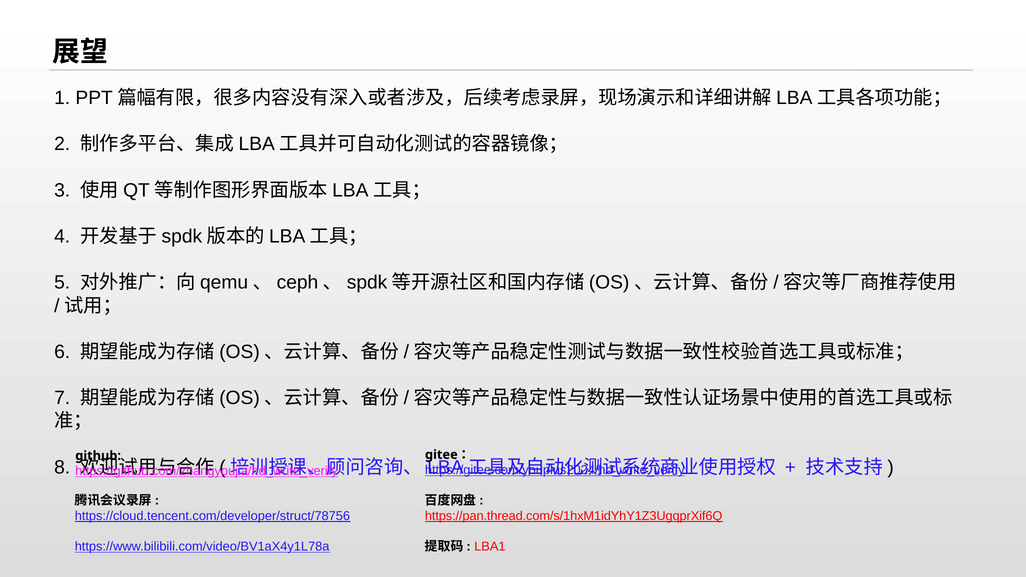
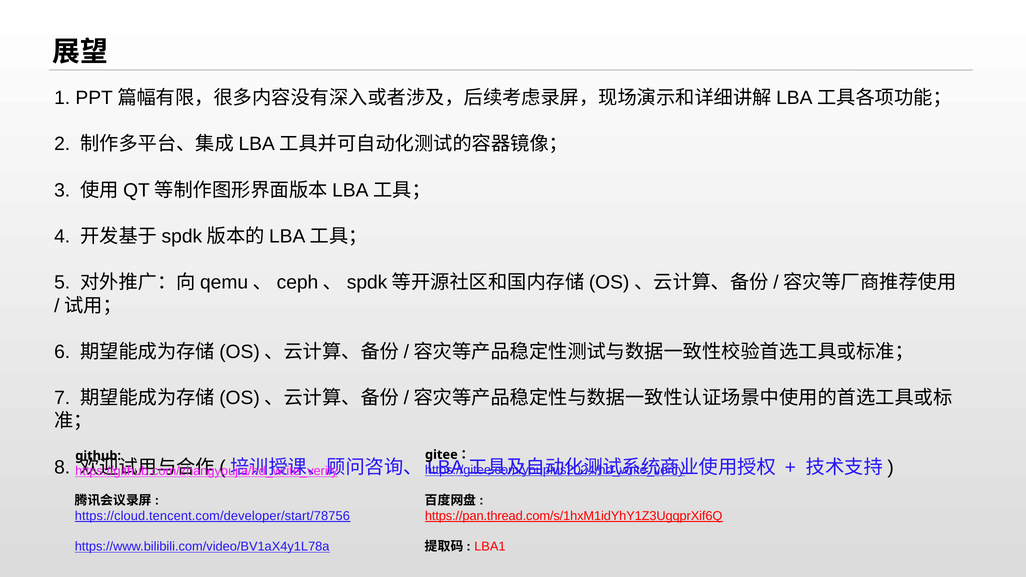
https://cloud.tencent.com/developer/struct/78756: https://cloud.tencent.com/developer/struct/78756 -> https://cloud.tencent.com/developer/start/78756
